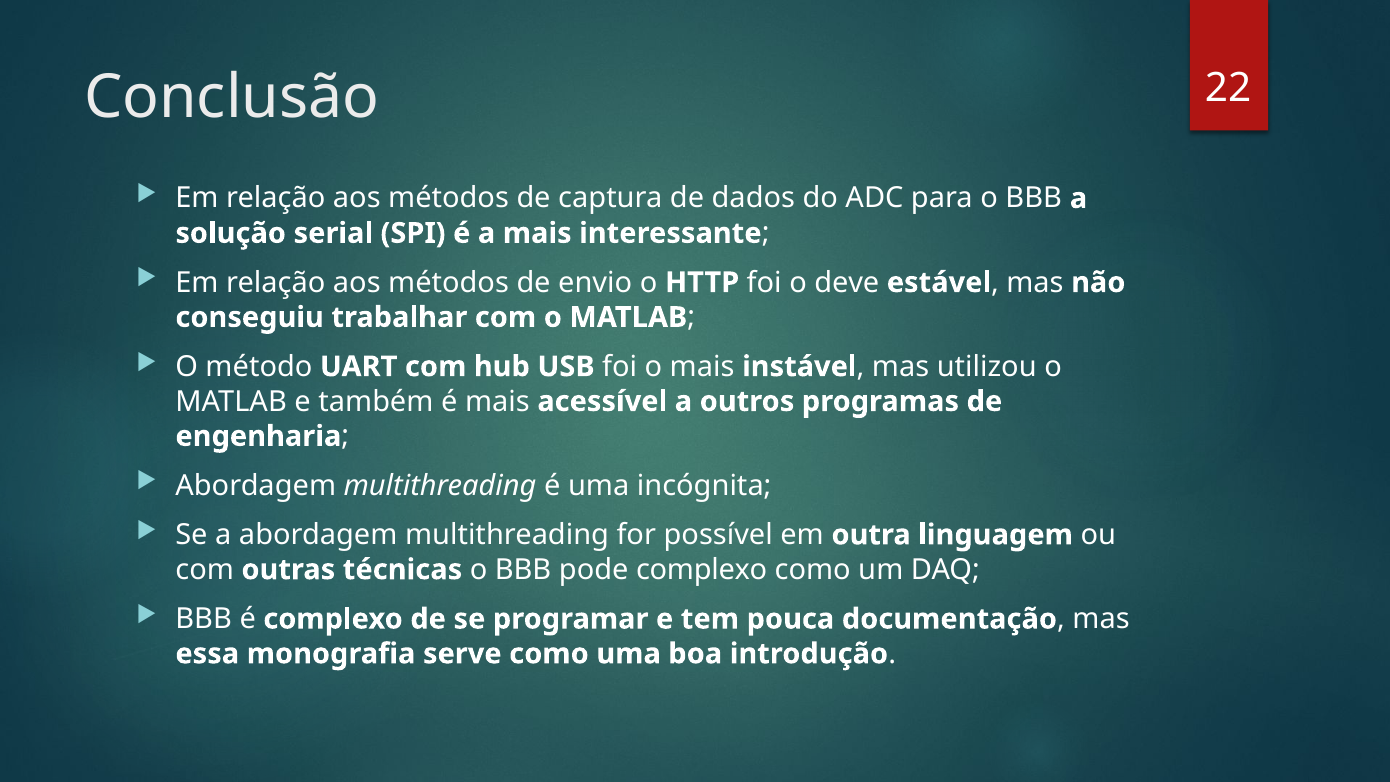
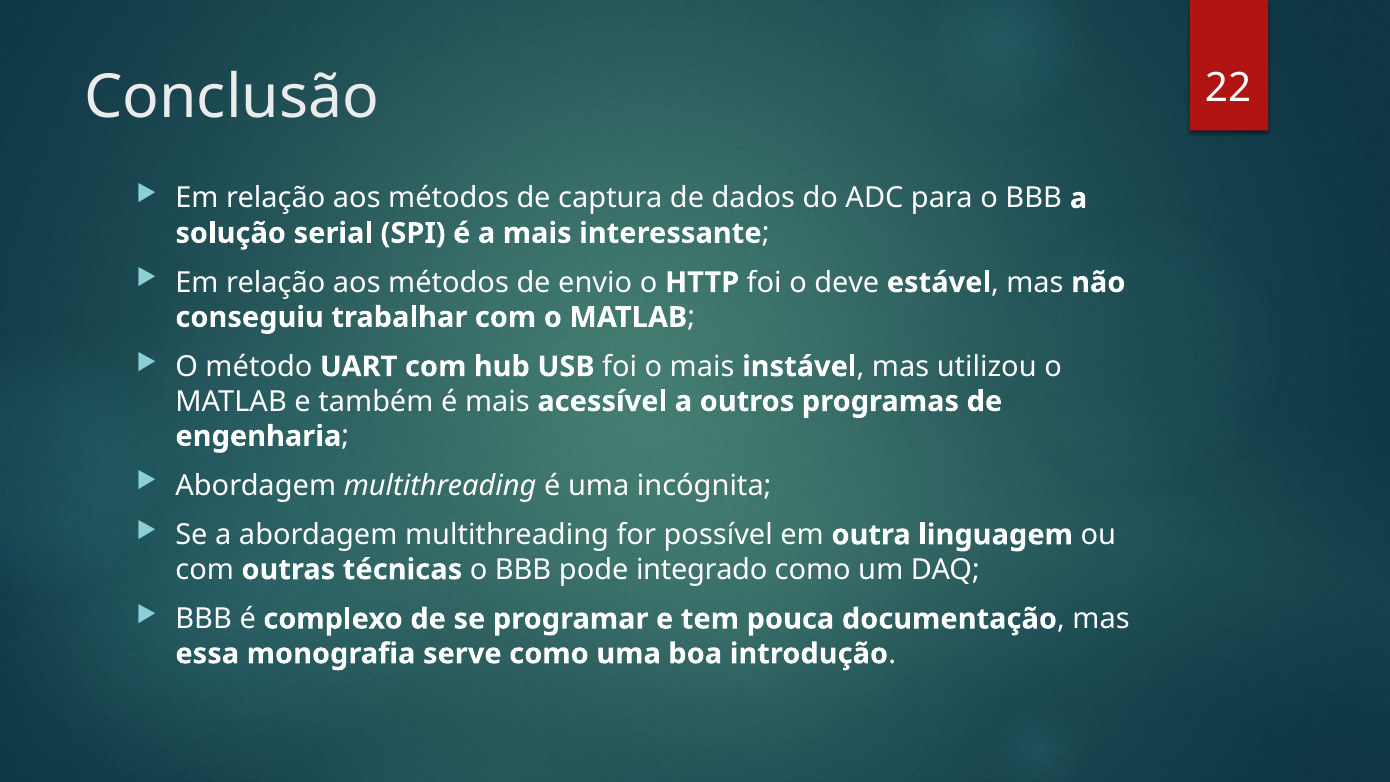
pode complexo: complexo -> integrado
